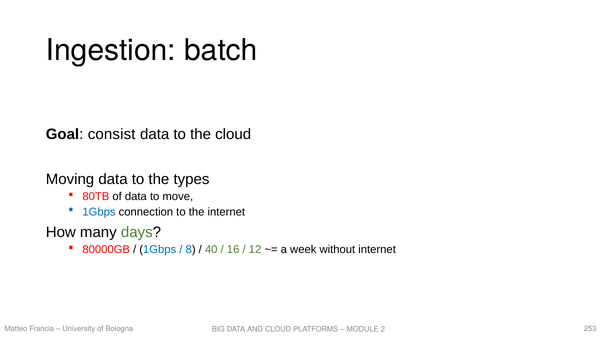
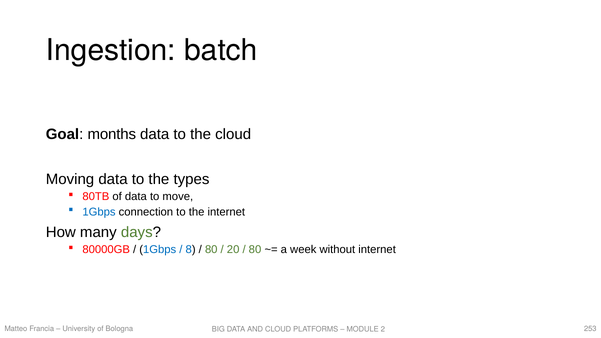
consist: consist -> months
40 at (211, 250): 40 -> 80
16: 16 -> 20
12 at (255, 250): 12 -> 80
